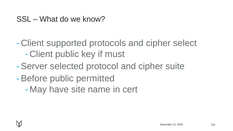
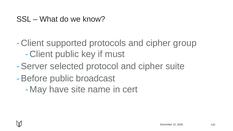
select: select -> group
permitted: permitted -> broadcast
